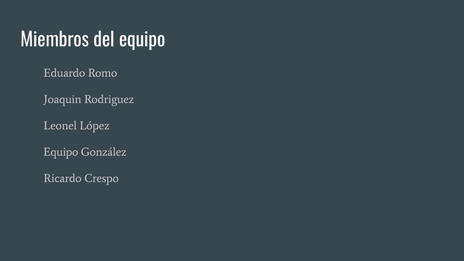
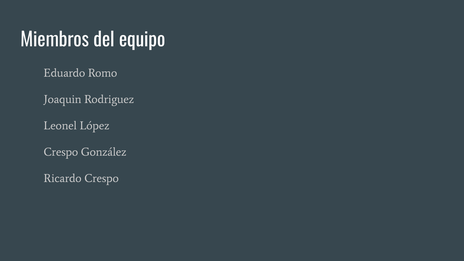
Equipo at (61, 152): Equipo -> Crespo
